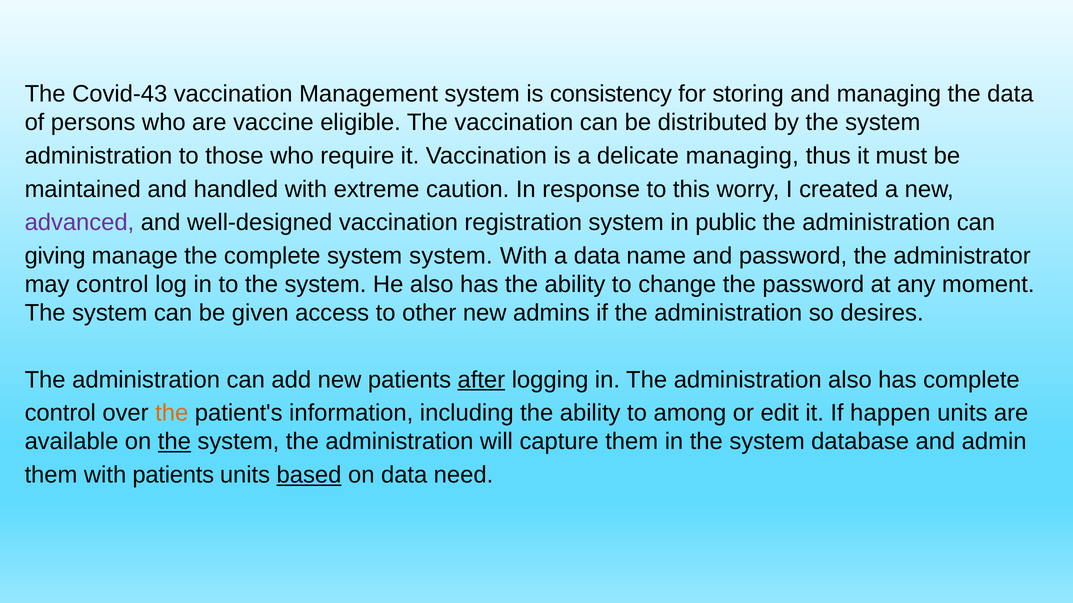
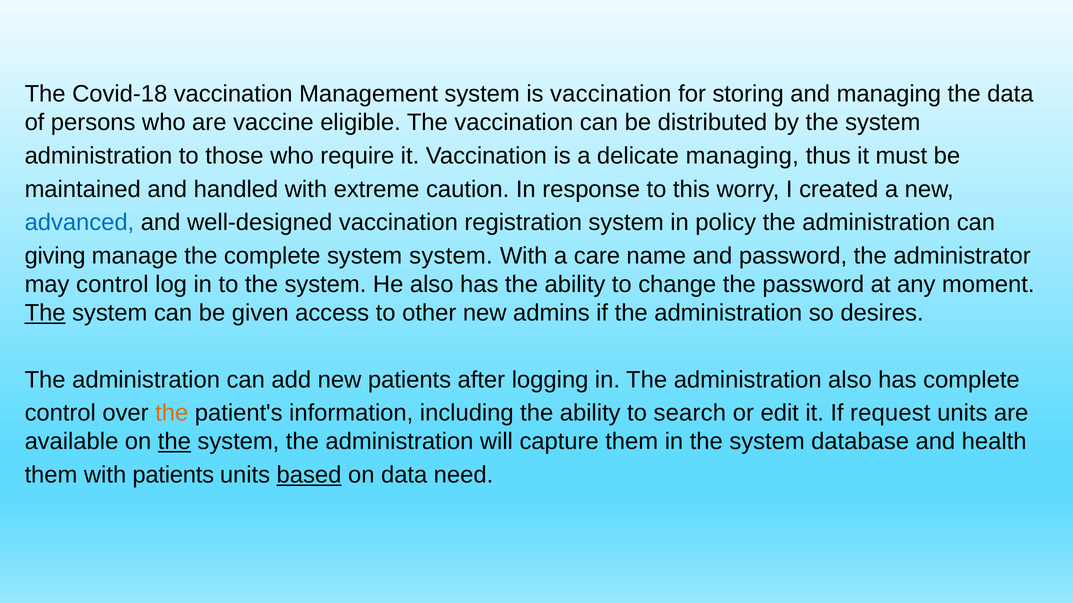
Covid-43: Covid-43 -> Covid-18
is consistency: consistency -> vaccination
advanced colour: purple -> blue
public: public -> policy
a data: data -> care
The at (45, 313) underline: none -> present
after underline: present -> none
among: among -> search
happen: happen -> request
admin: admin -> health
